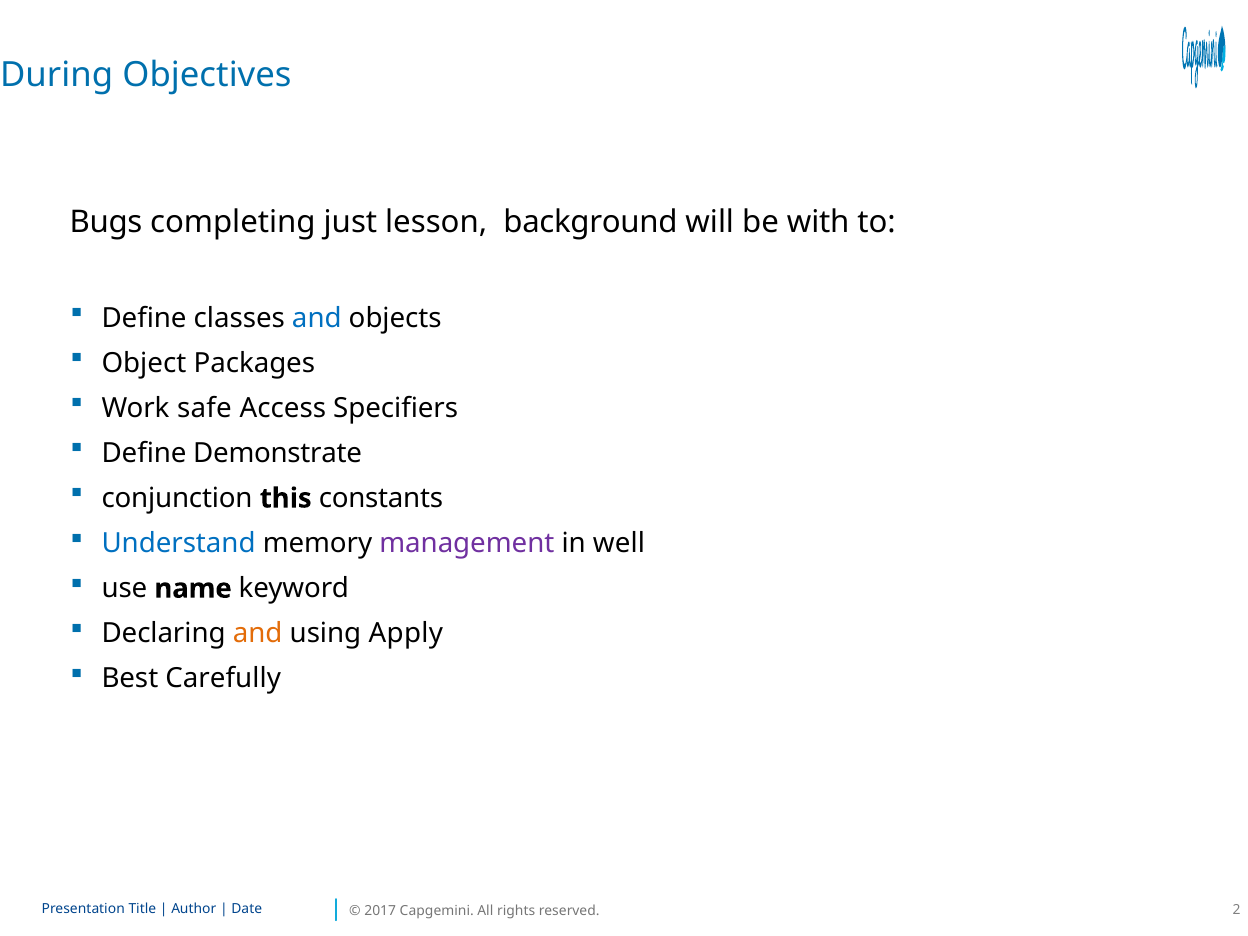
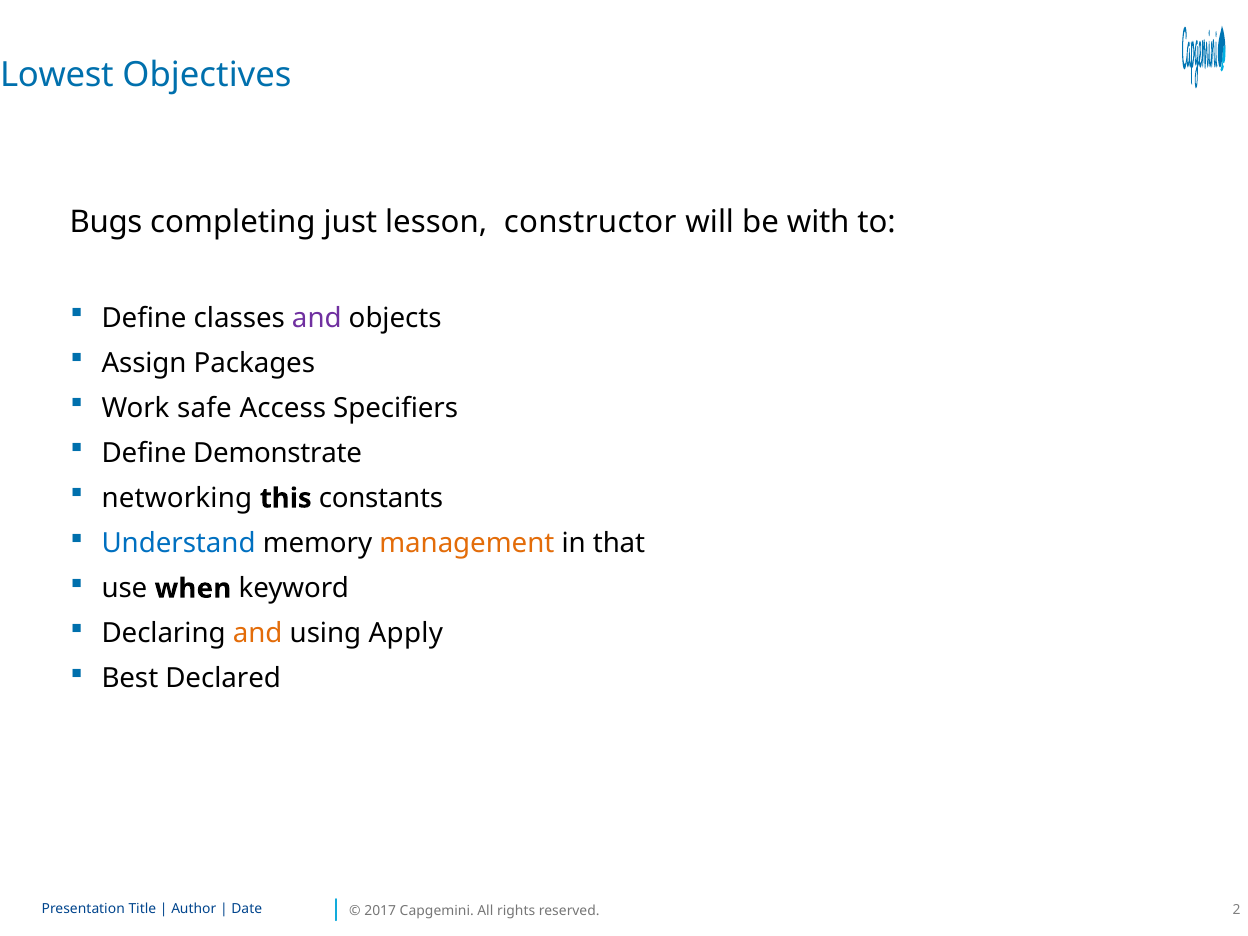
During: During -> Lowest
background: background -> constructor
and at (317, 318) colour: blue -> purple
Object: Object -> Assign
conjunction: conjunction -> networking
management colour: purple -> orange
well: well -> that
name: name -> when
Carefully: Carefully -> Declared
